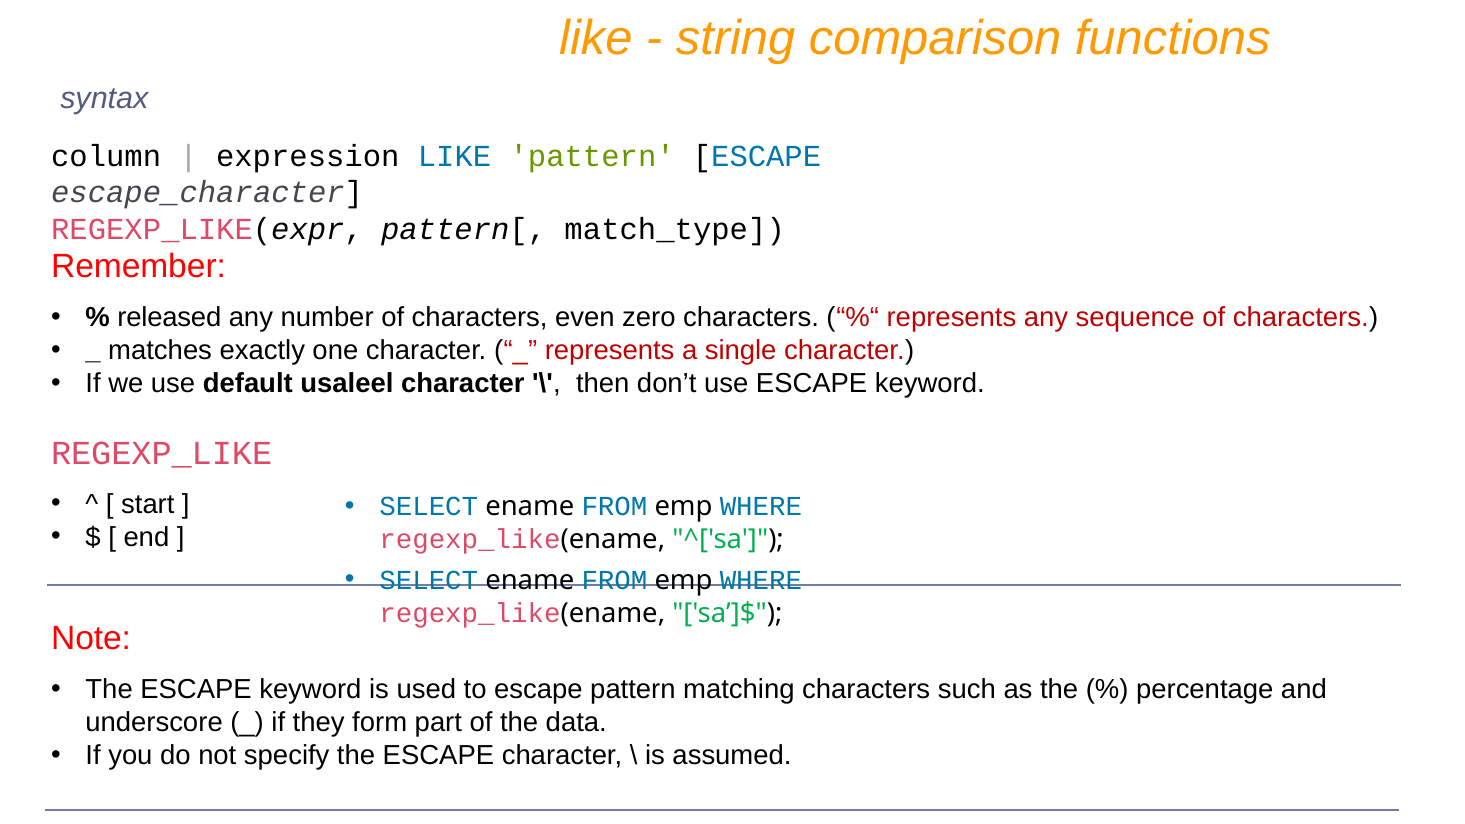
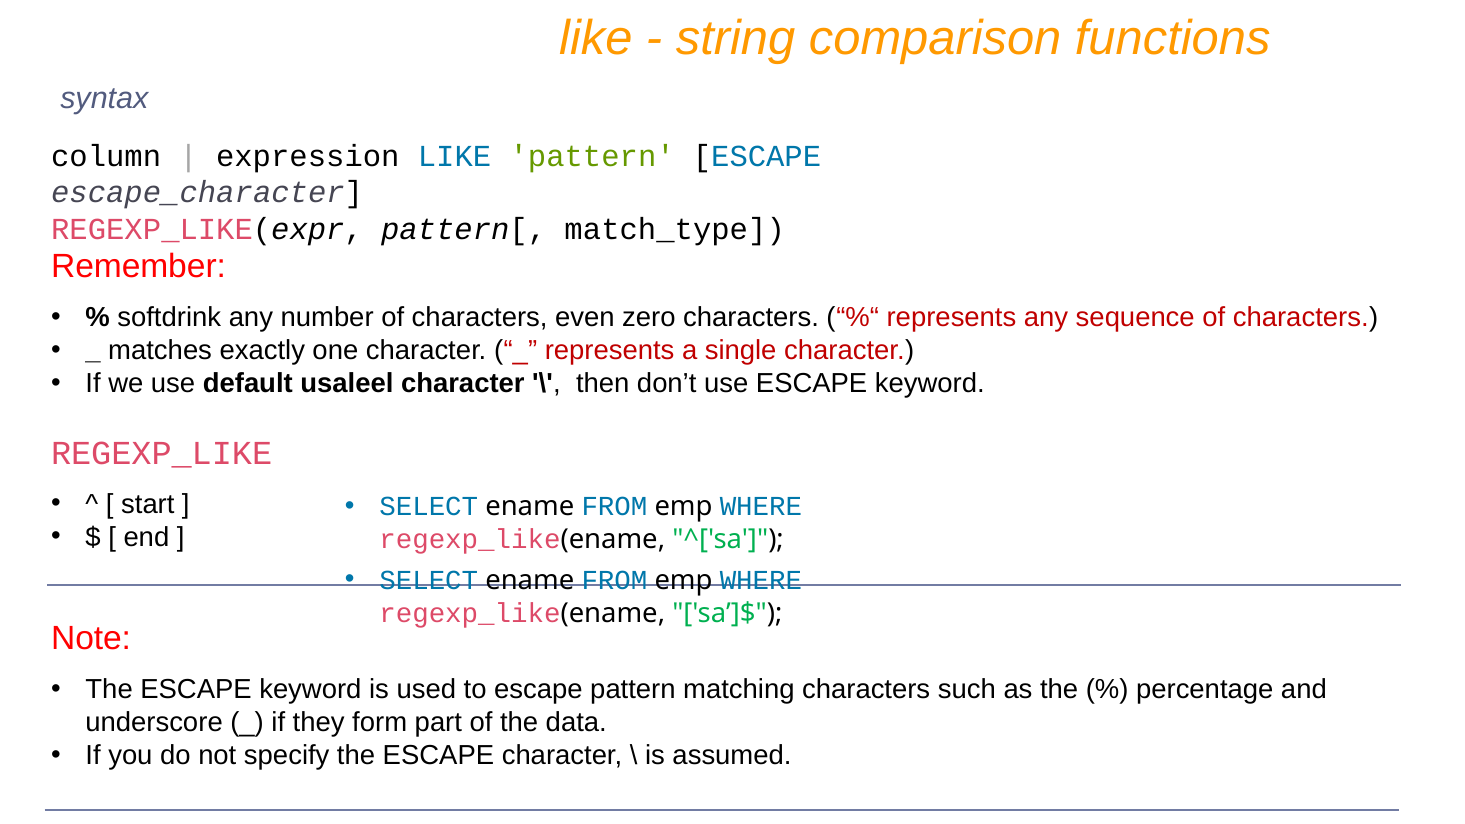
released: released -> softdrink
